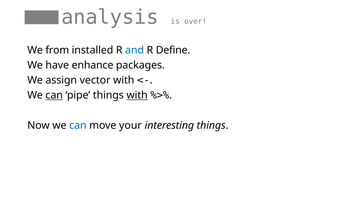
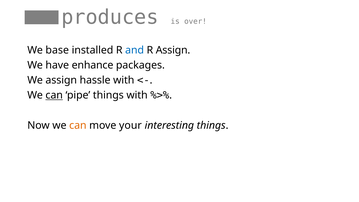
analysis: analysis -> produces
from: from -> base
R Define: Define -> Assign
vector: vector -> hassle
with at (137, 95) underline: present -> none
can at (78, 125) colour: blue -> orange
